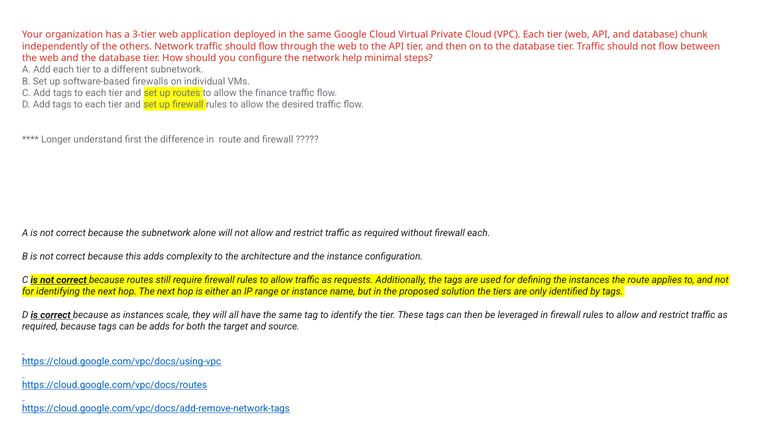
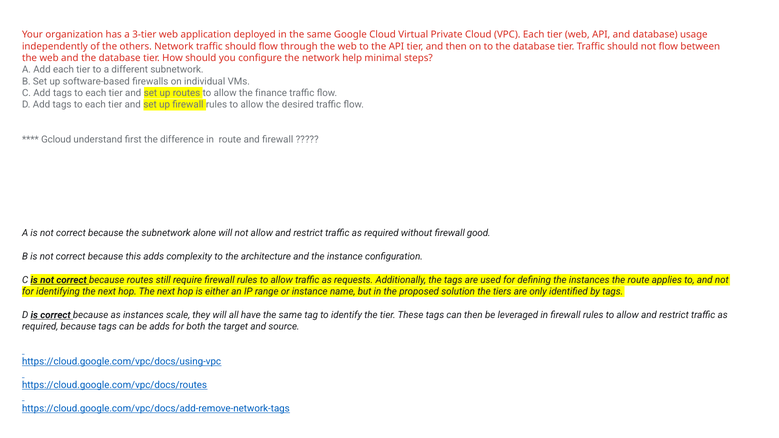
chunk: chunk -> usage
Longer: Longer -> Gcloud
firewall each: each -> good
